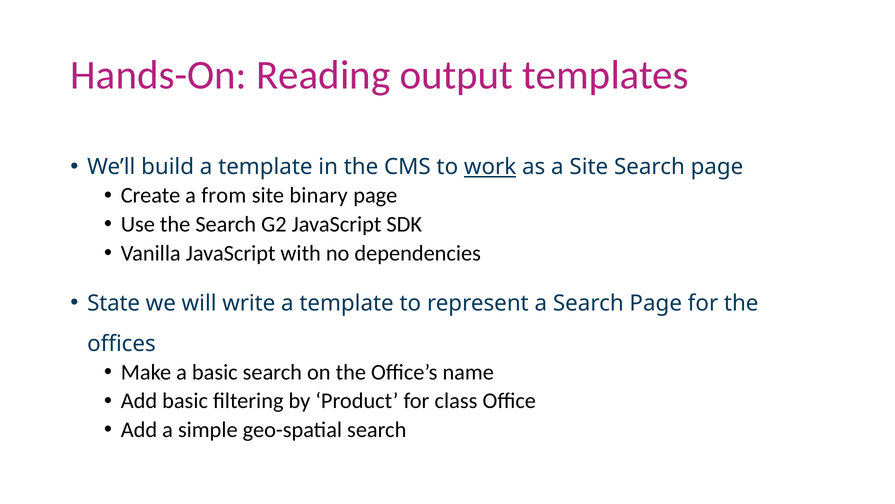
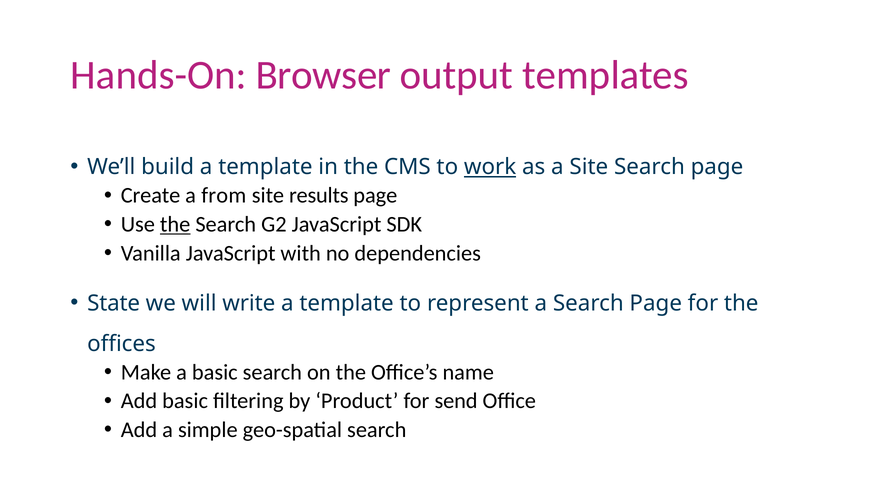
Reading: Reading -> Browser
binary: binary -> results
the at (175, 224) underline: none -> present
class: class -> send
